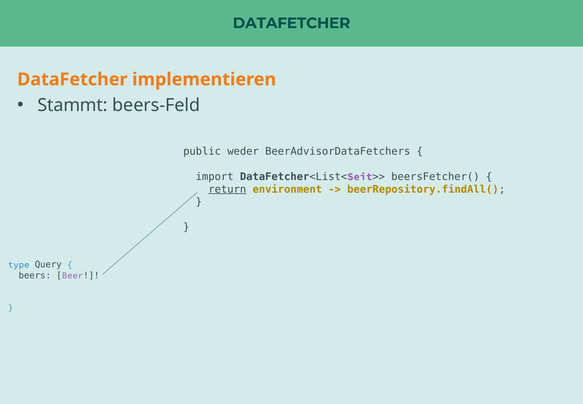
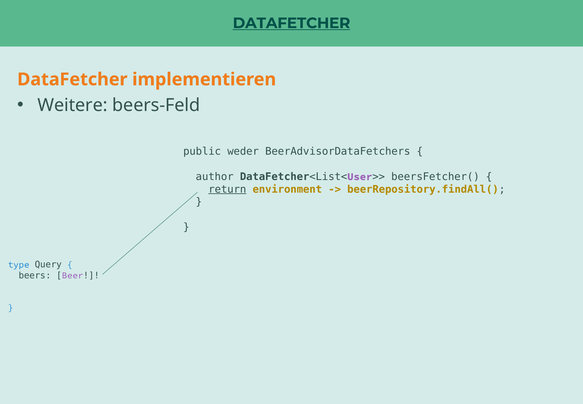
DATAFETCHER at (292, 23) underline: none -> present
Stammt: Stammt -> Weitere
import: import -> author
Seit: Seit -> User
